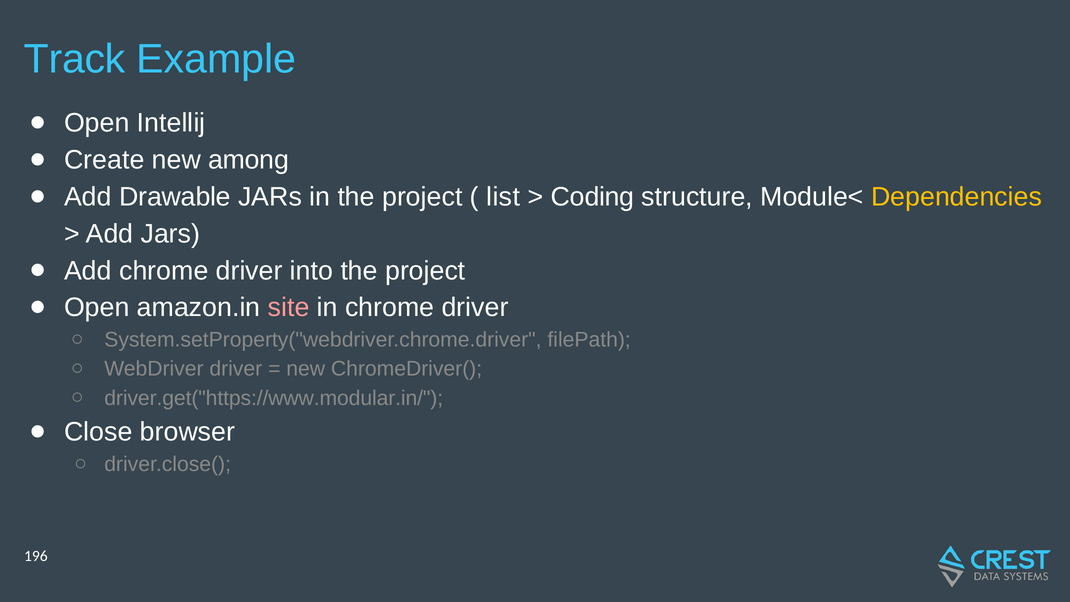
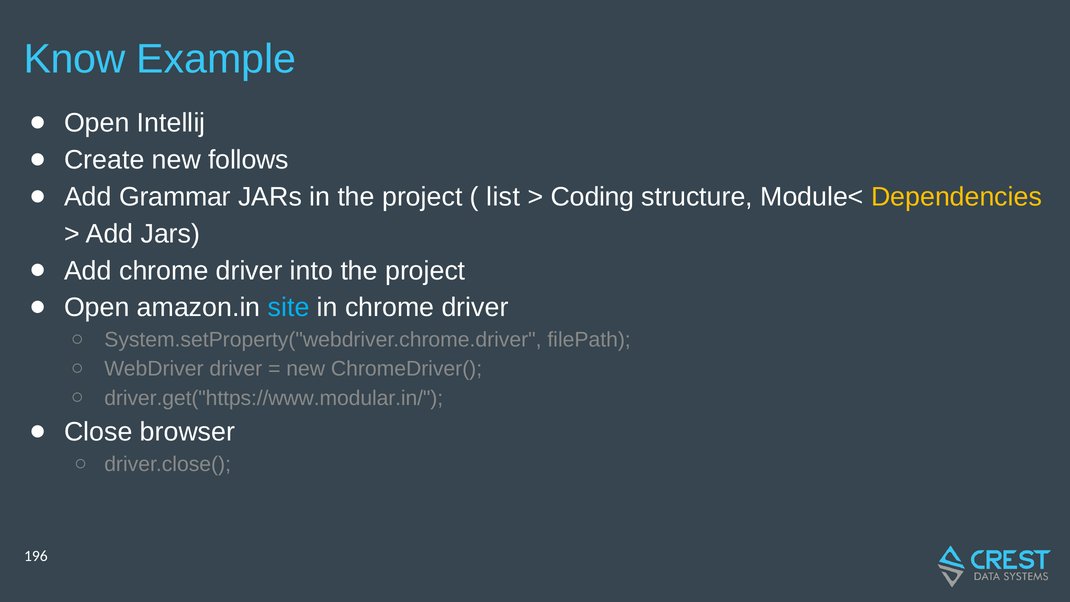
Track: Track -> Know
among: among -> follows
Drawable: Drawable -> Grammar
site colour: pink -> light blue
